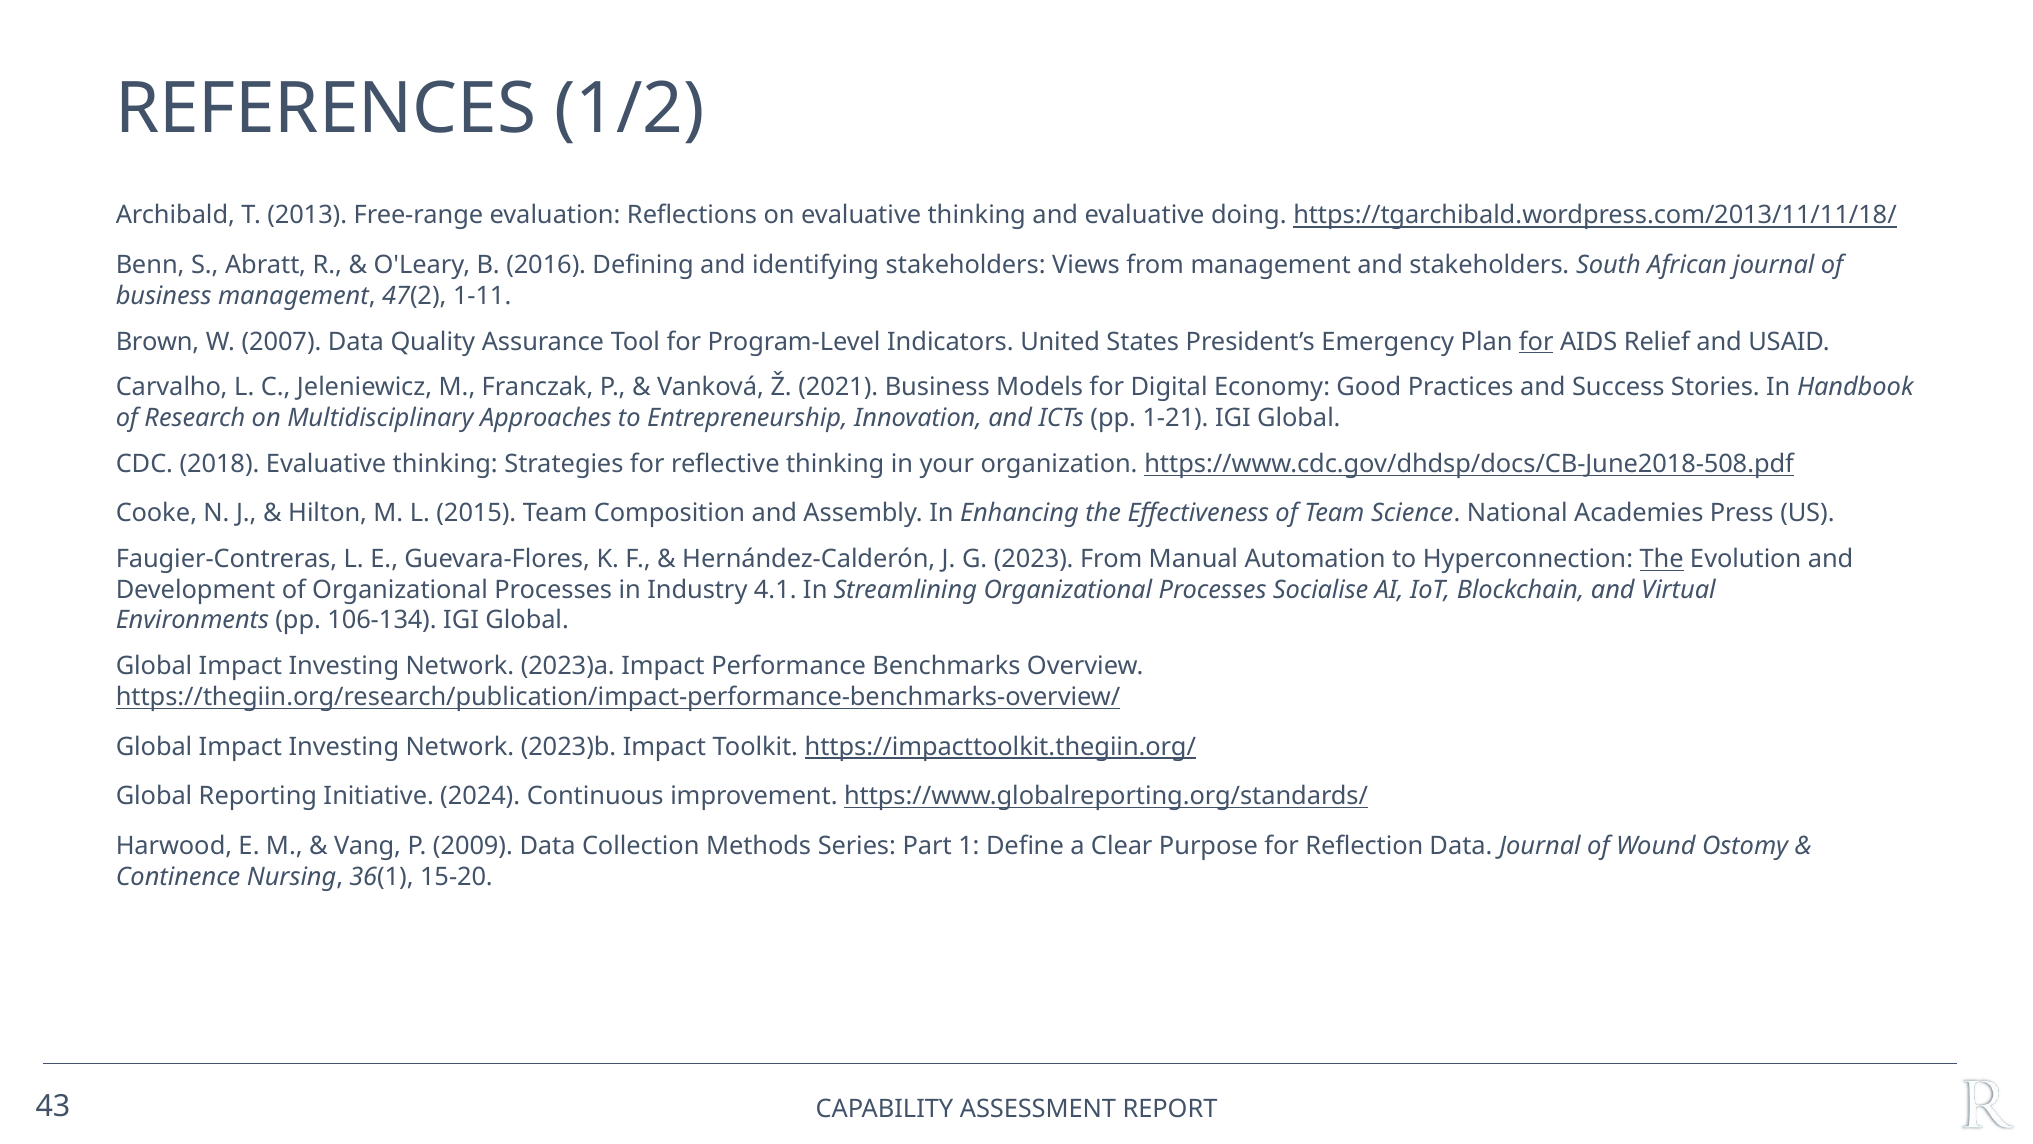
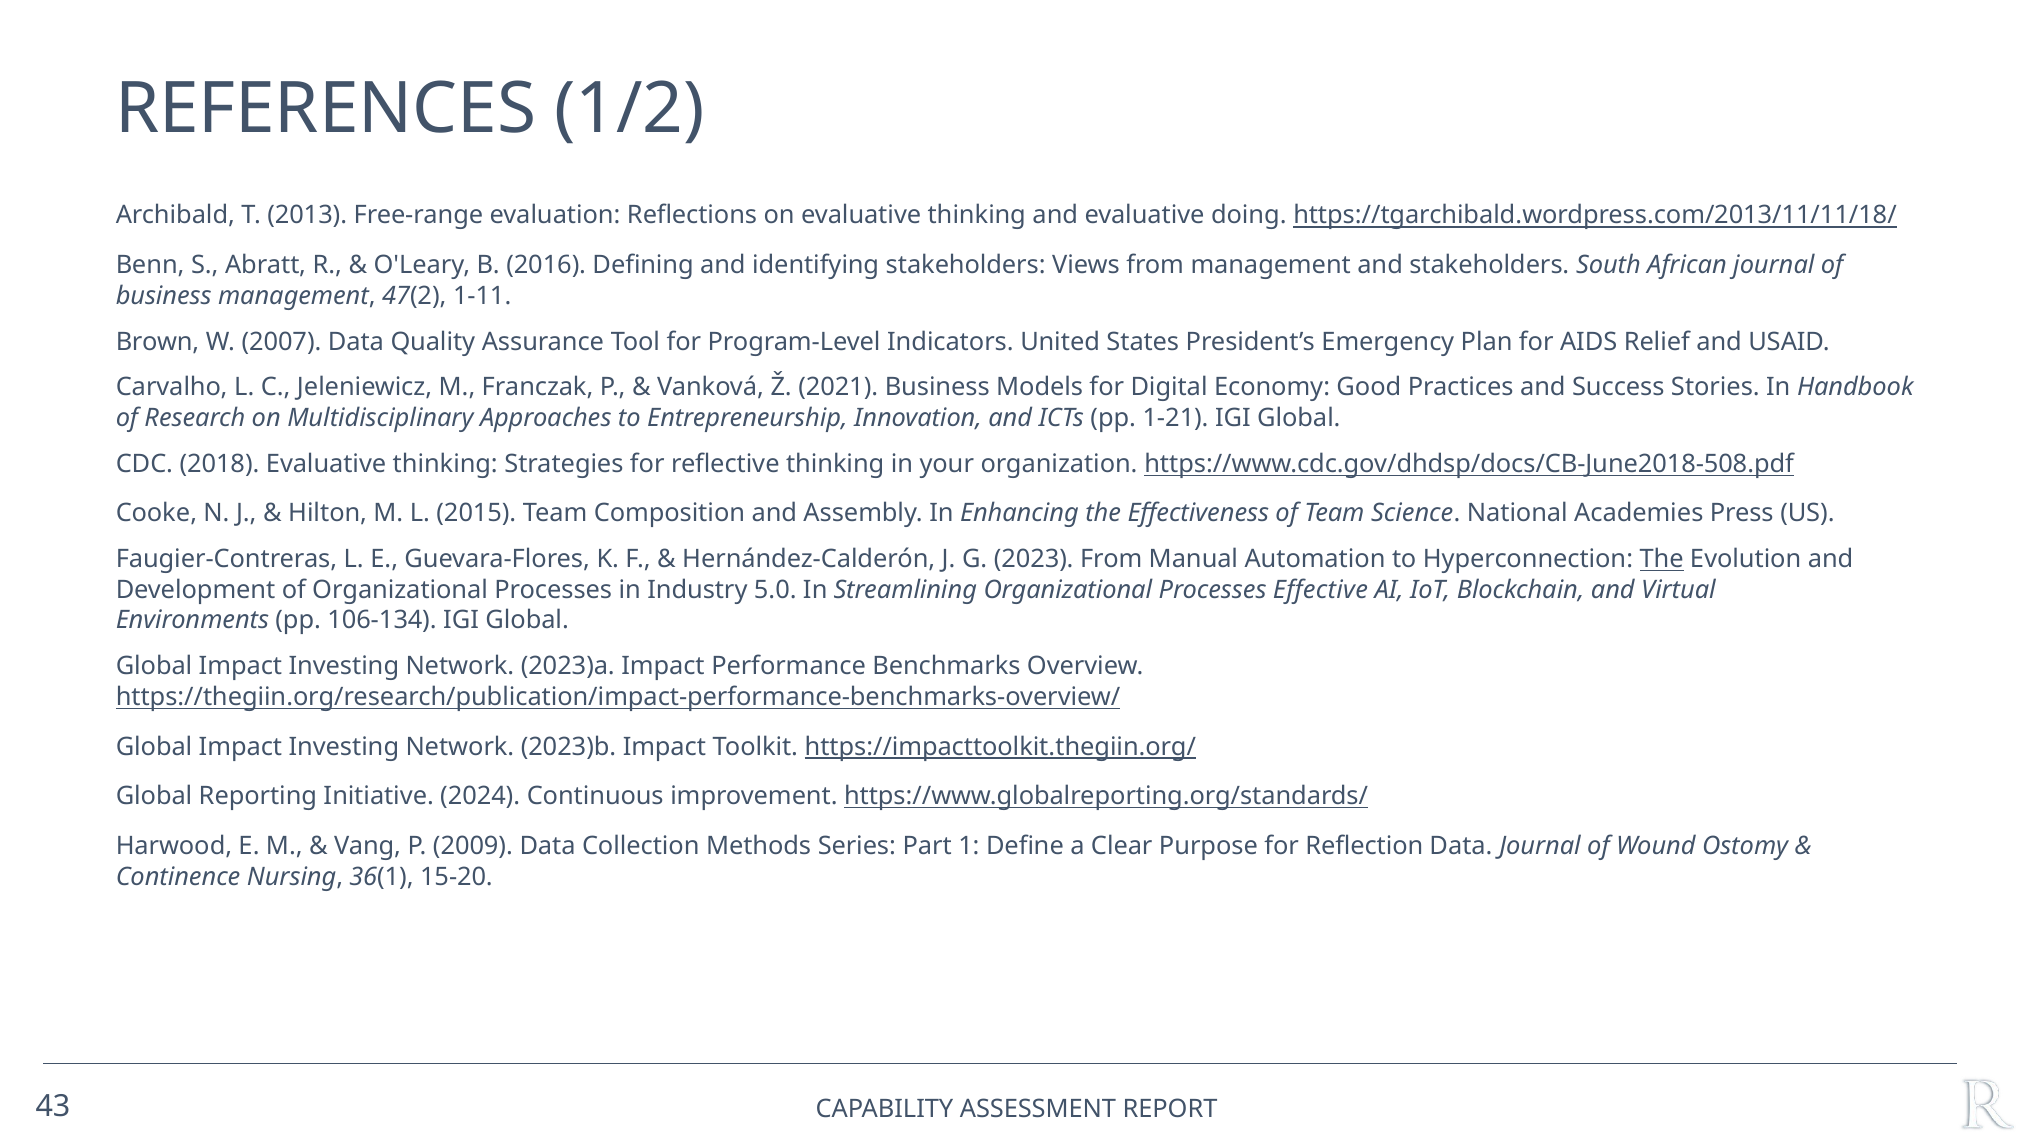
for at (1536, 341) underline: present -> none
4.1: 4.1 -> 5.0
Socialise: Socialise -> Effective
